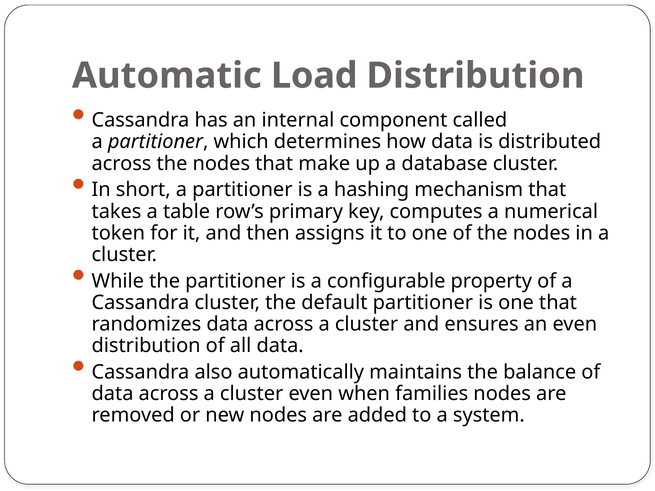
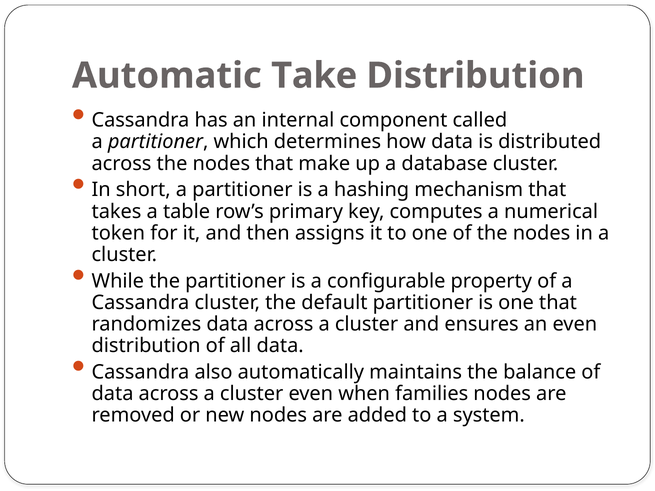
Load: Load -> Take
